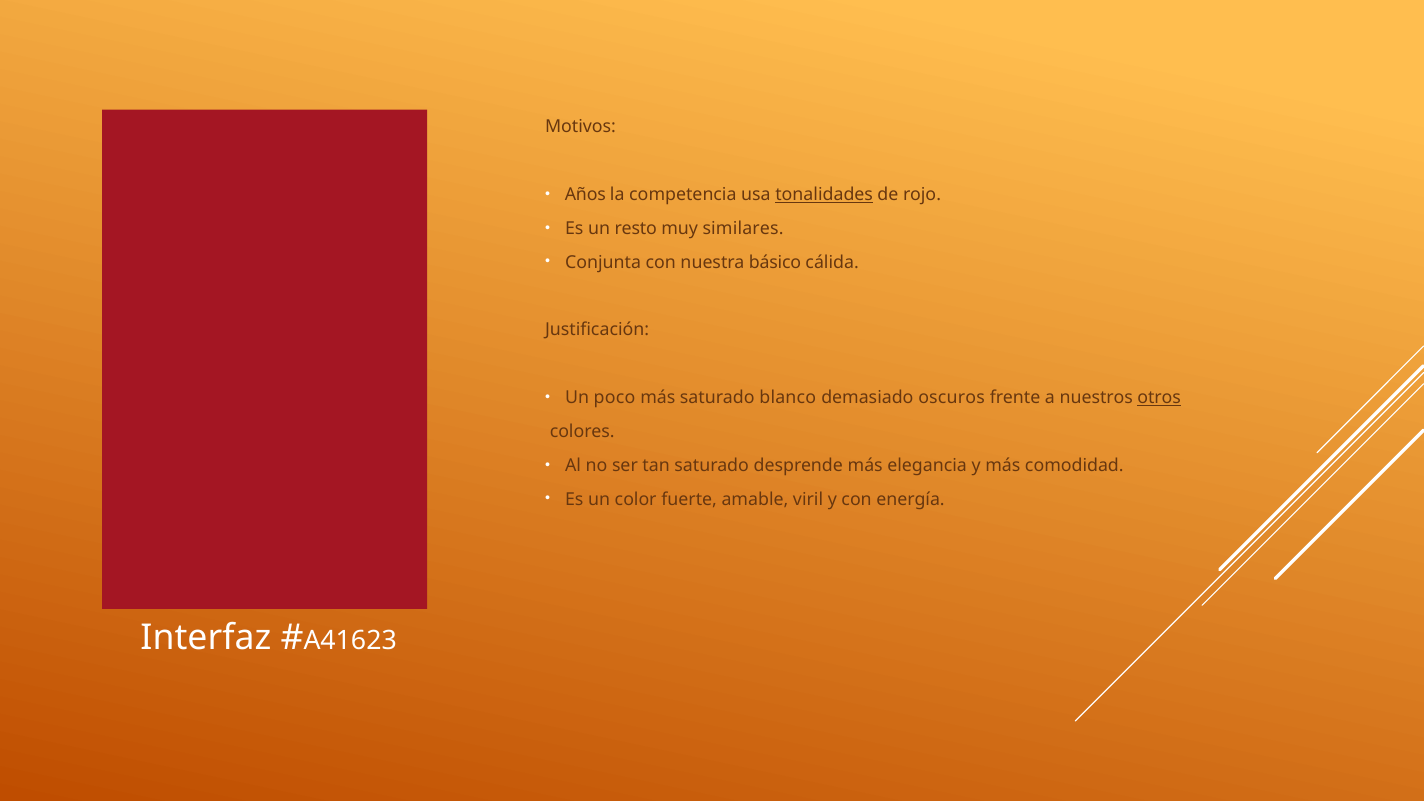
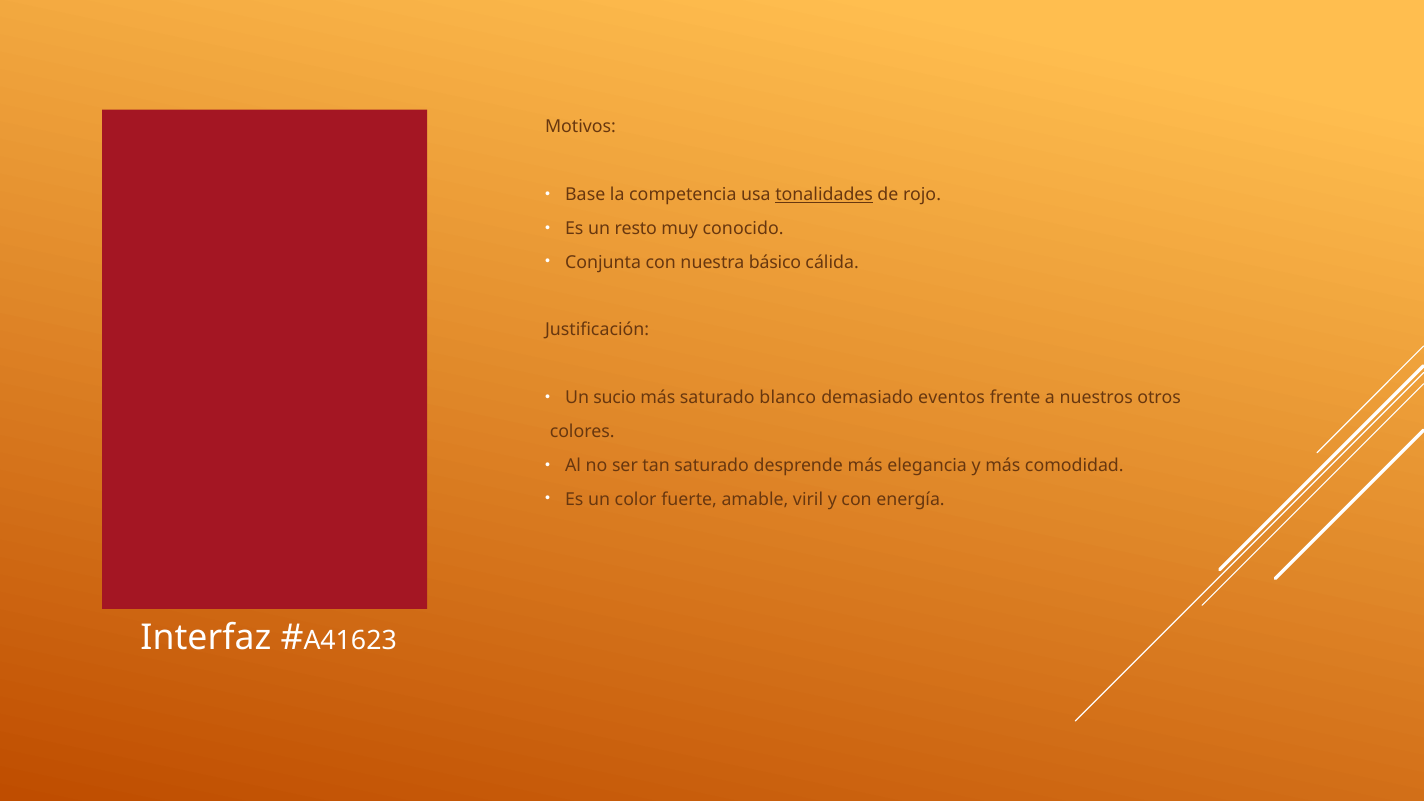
Años: Años -> Base
similares: similares -> conocido
poco: poco -> sucio
oscuros: oscuros -> eventos
otros underline: present -> none
